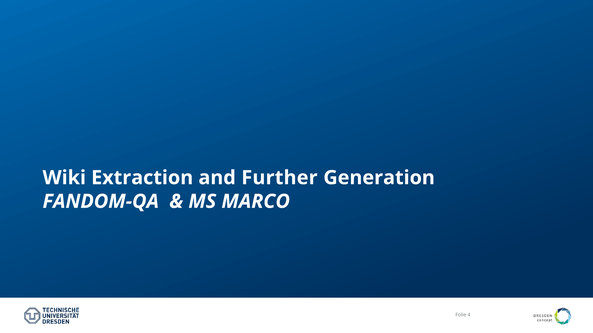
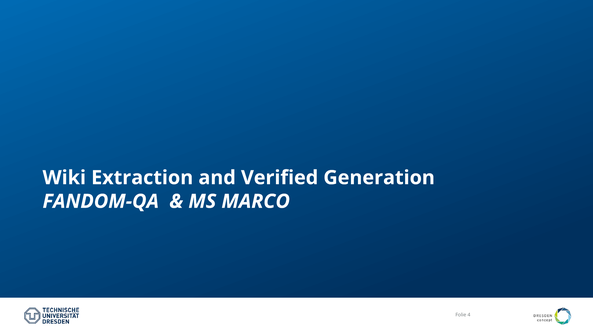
Further: Further -> Verified
